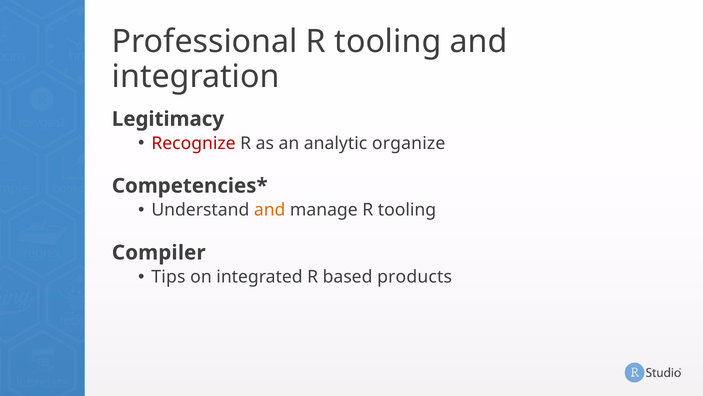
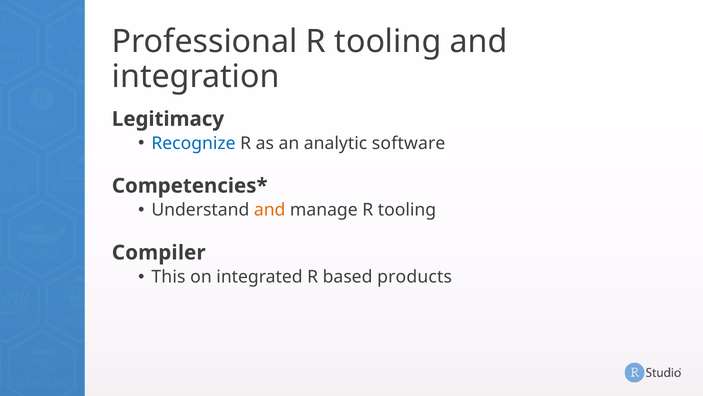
Recognize colour: red -> blue
organize: organize -> software
Tips: Tips -> This
